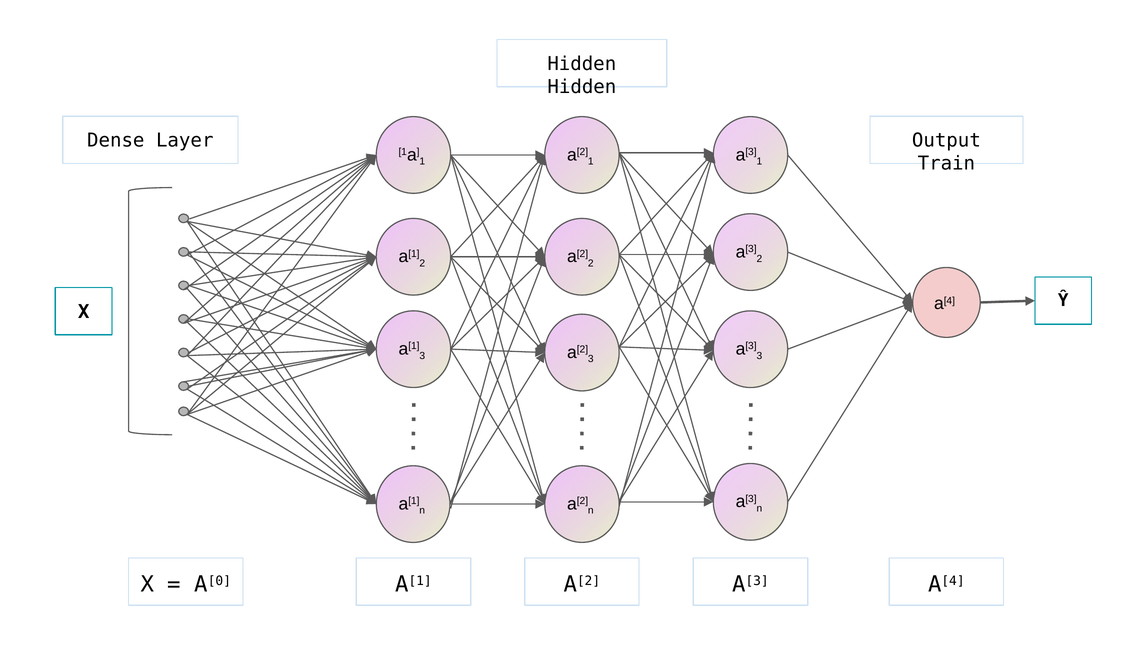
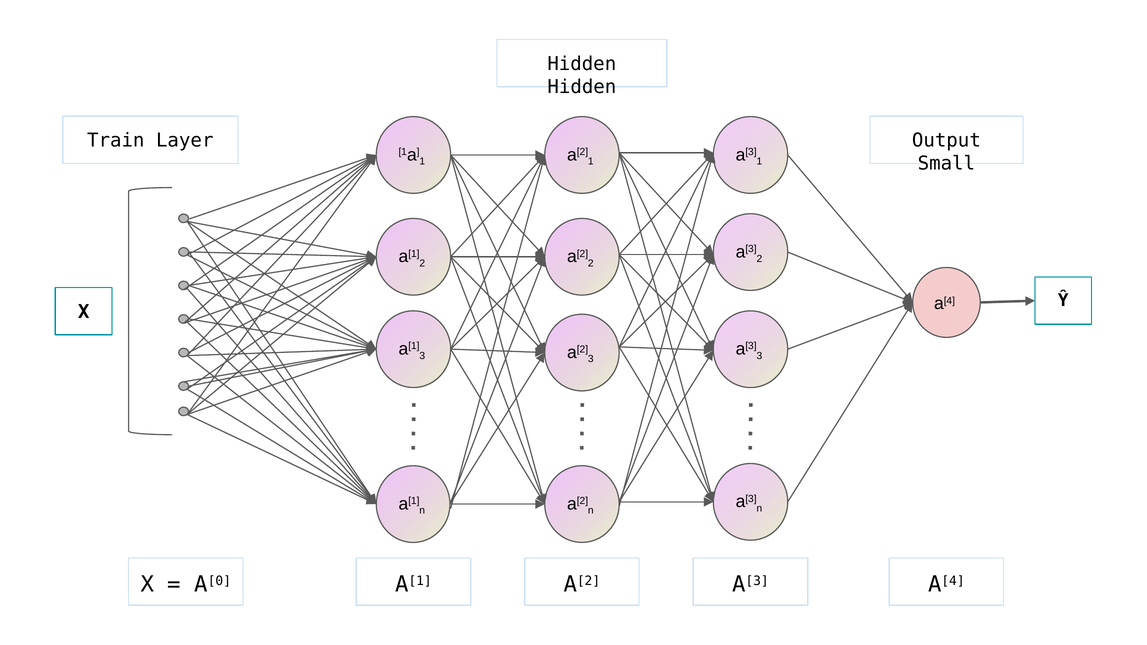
Dense: Dense -> Train
Train: Train -> Small
